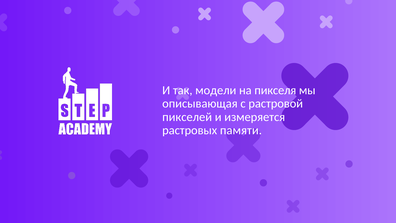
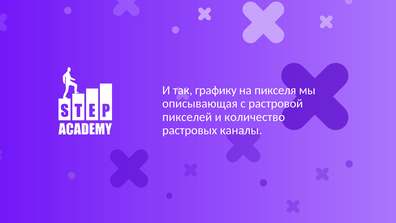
модели: модели -> графику
измеряется: измеряется -> количество
памяти: памяти -> каналы
